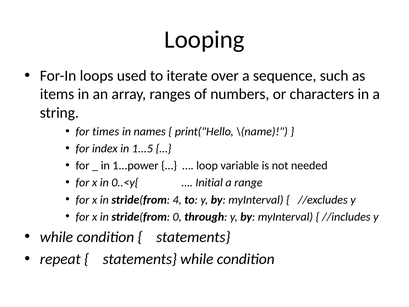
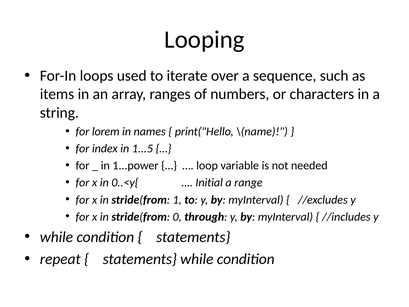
times: times -> lorem
4: 4 -> 1
